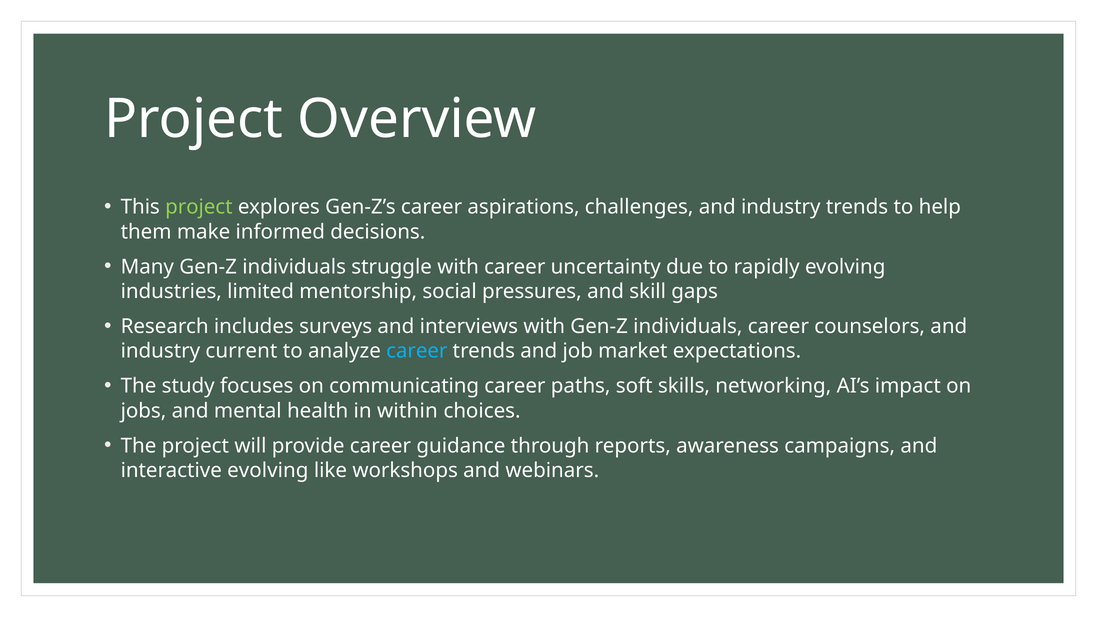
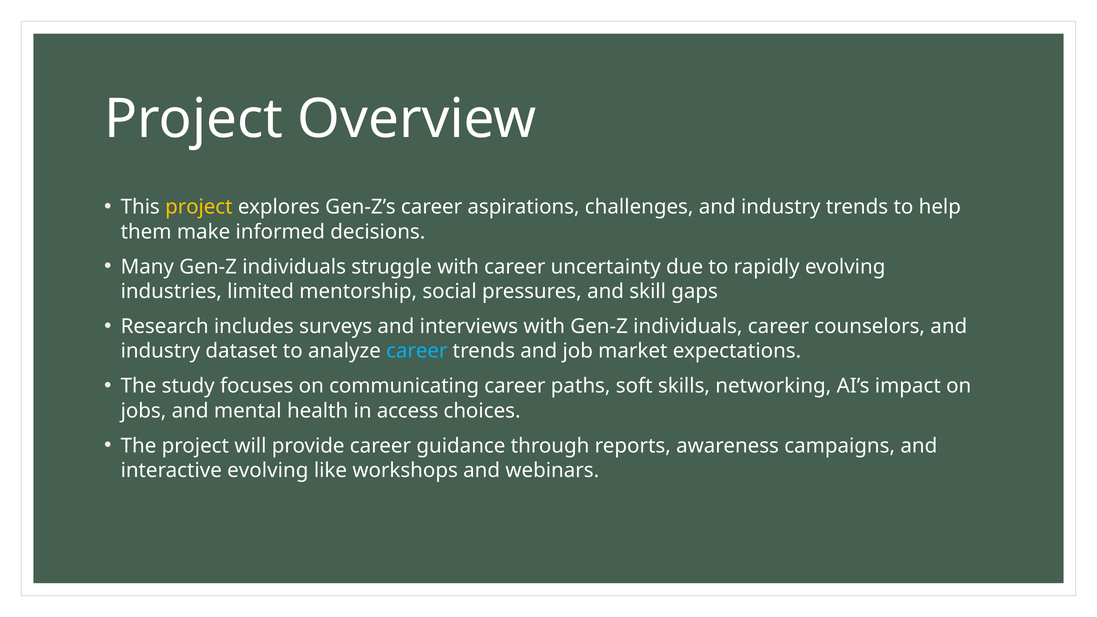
project at (199, 207) colour: light green -> yellow
current: current -> dataset
within: within -> access
